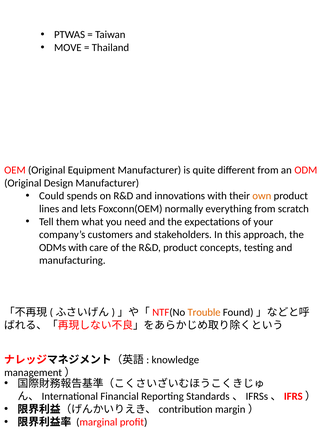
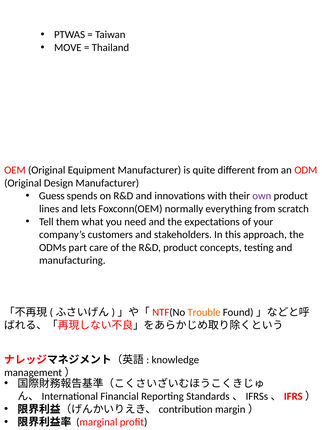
Could: Could -> Guess
own colour: orange -> purple
ODMs with: with -> part
